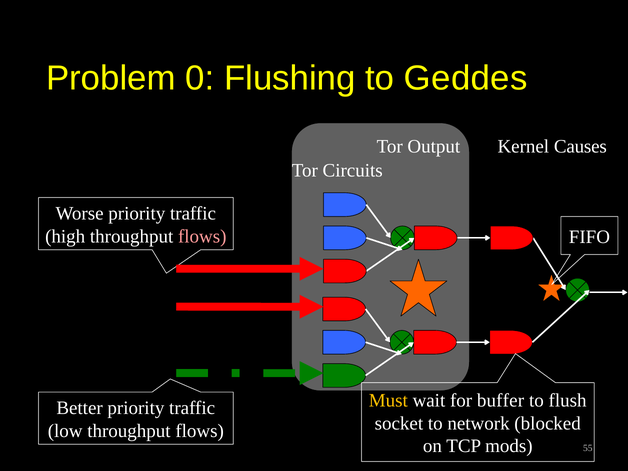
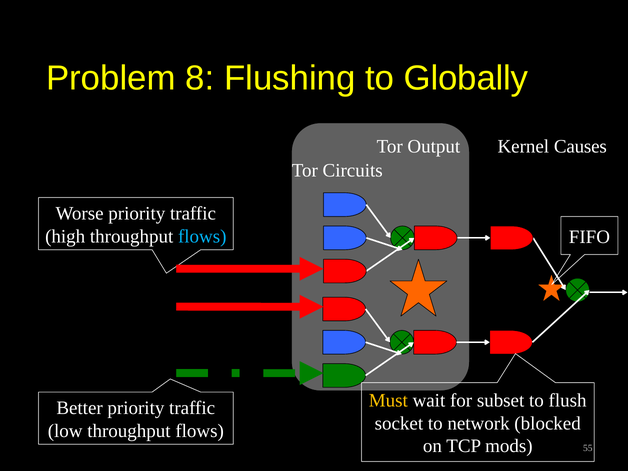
0: 0 -> 8
Geddes: Geddes -> Globally
flows at (202, 237) colour: pink -> light blue
buffer: buffer -> subset
